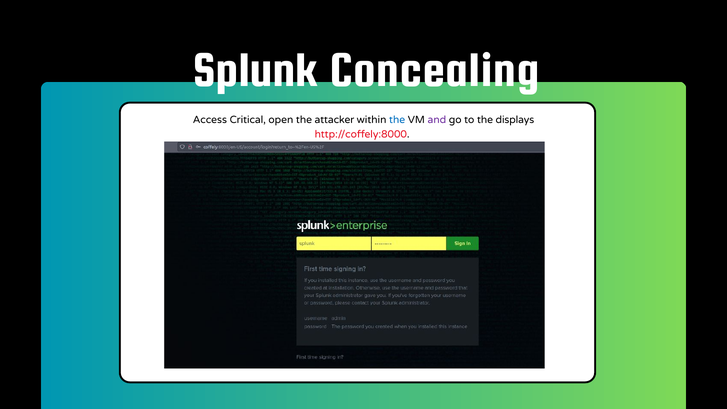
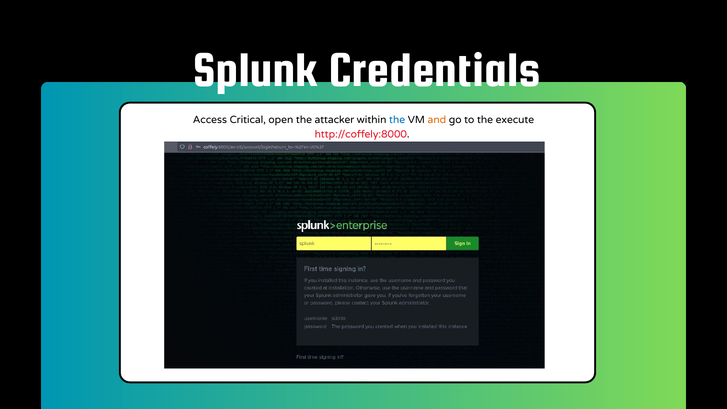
Concealing: Concealing -> Credentials
and colour: purple -> orange
displays: displays -> execute
